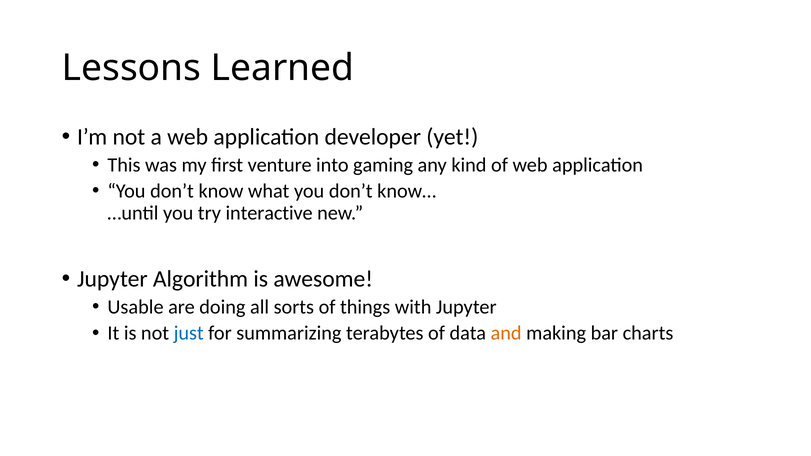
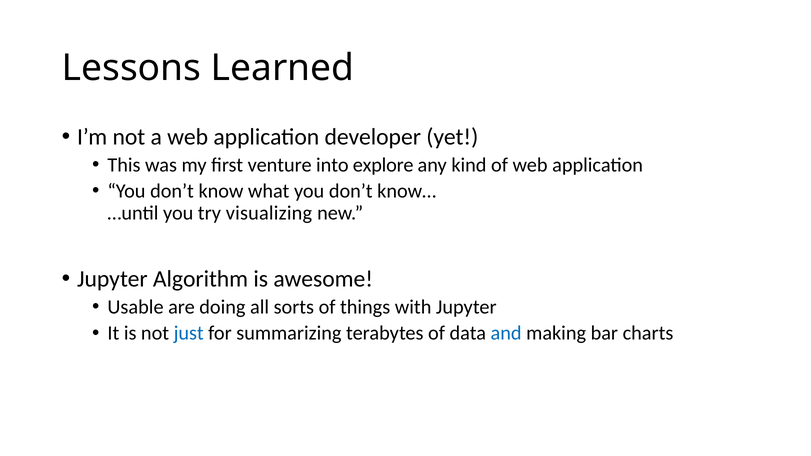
gaming: gaming -> explore
interactive: interactive -> visualizing
and colour: orange -> blue
